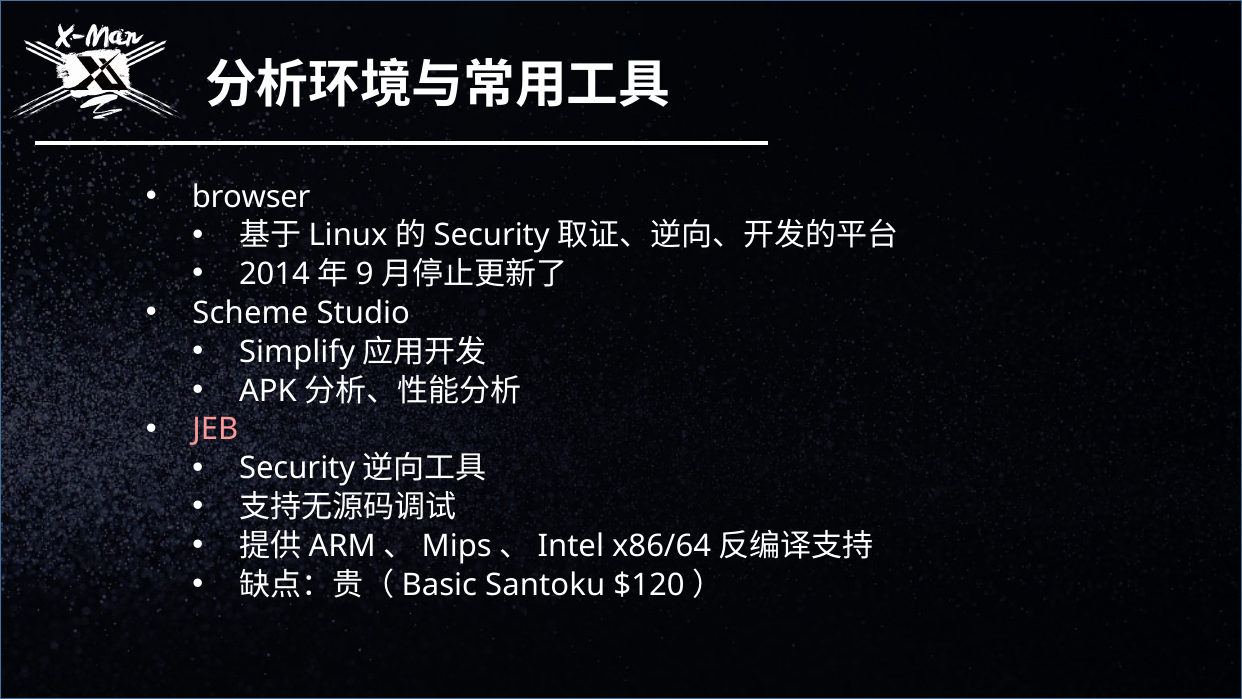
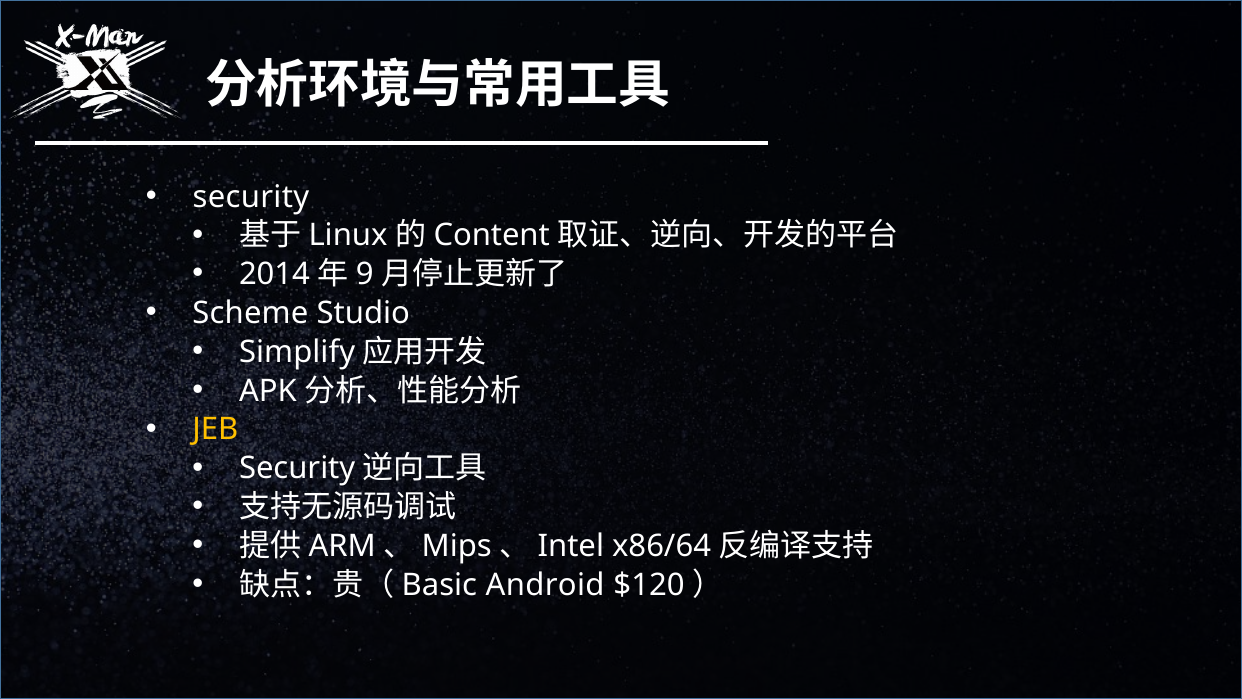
browser at (251, 197): browser -> security
Security at (492, 235): Security -> Content
JEB colour: pink -> yellow
Santoku: Santoku -> Android
